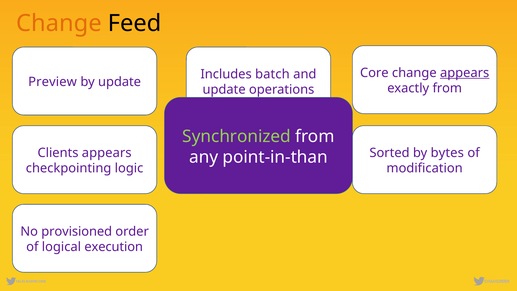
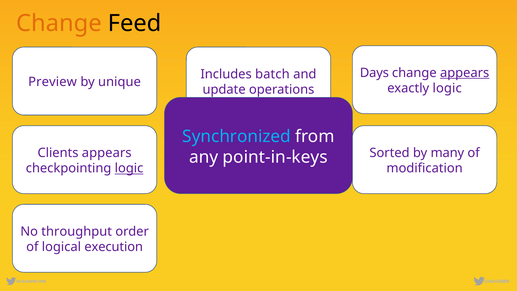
Core: Core -> Days
by update: update -> unique
exactly from: from -> logic
Synchronized colour: light green -> light blue
bytes: bytes -> many
point-in-than: point-in-than -> point-in-keys
logic at (129, 168) underline: none -> present
provisioned: provisioned -> throughput
